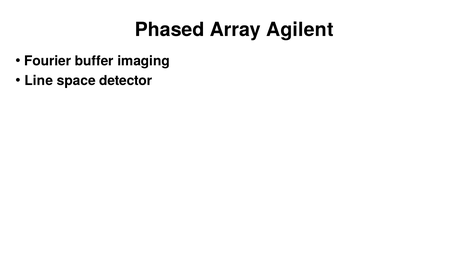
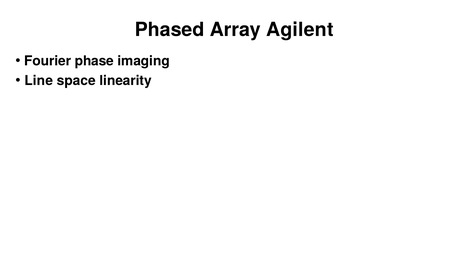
buffer: buffer -> phase
detector: detector -> linearity
